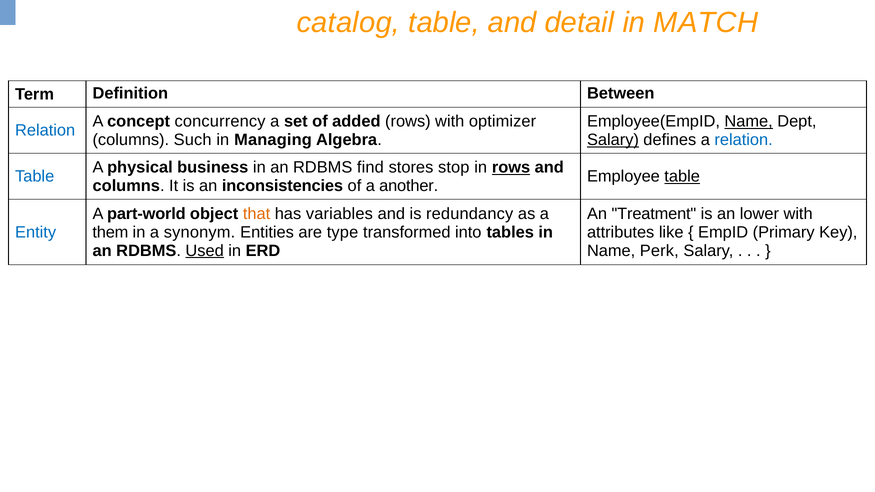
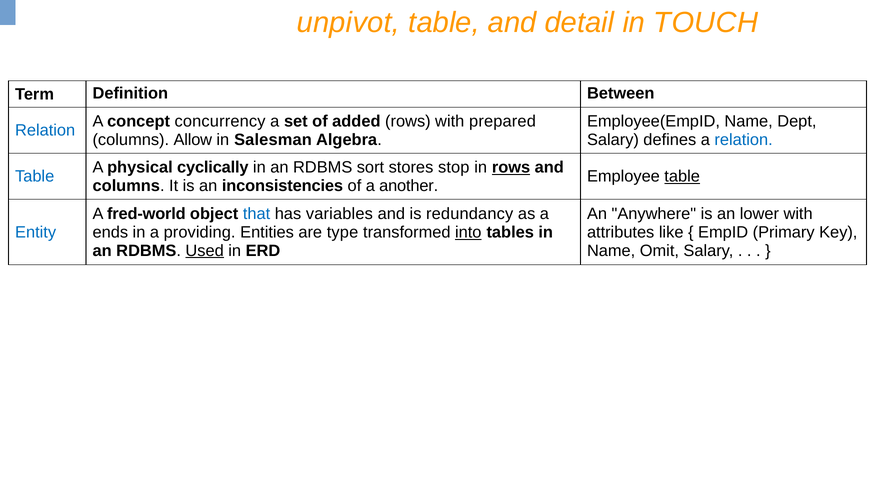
catalog: catalog -> unpivot
MATCH: MATCH -> TOUCH
optimizer: optimizer -> prepared
Name at (749, 121) underline: present -> none
Such: Such -> Allow
Managing: Managing -> Salesman
Salary at (613, 140) underline: present -> none
business: business -> cyclically
find: find -> sort
part-world: part-world -> fred-world
that colour: orange -> blue
Treatment: Treatment -> Anywhere
them: them -> ends
synonym: synonym -> providing
into underline: none -> present
Perk: Perk -> Omit
